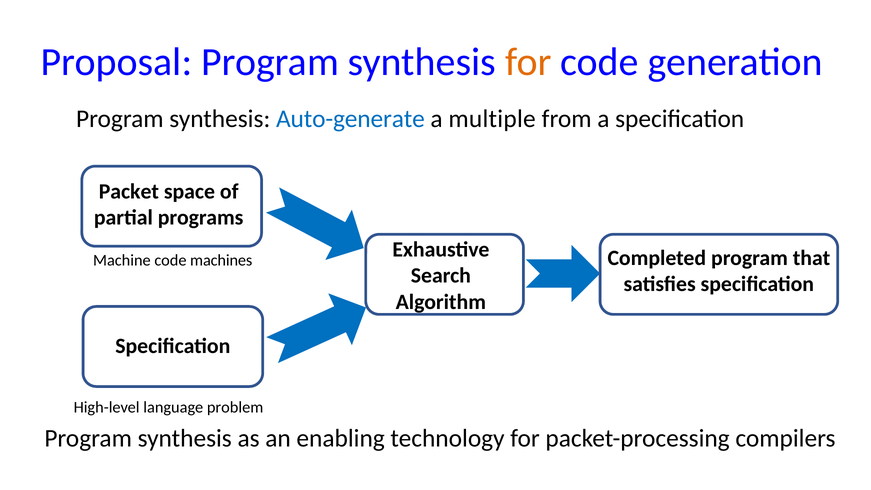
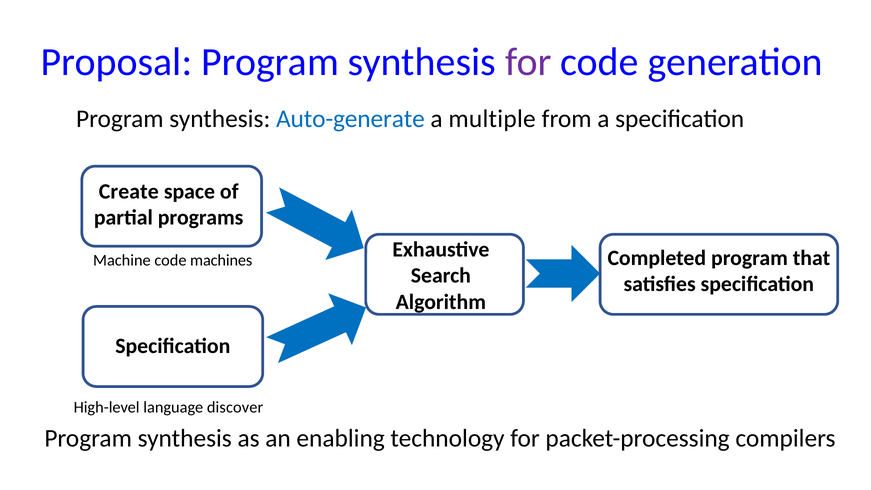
for at (528, 62) colour: orange -> purple
Packet: Packet -> Create
problem: problem -> discover
